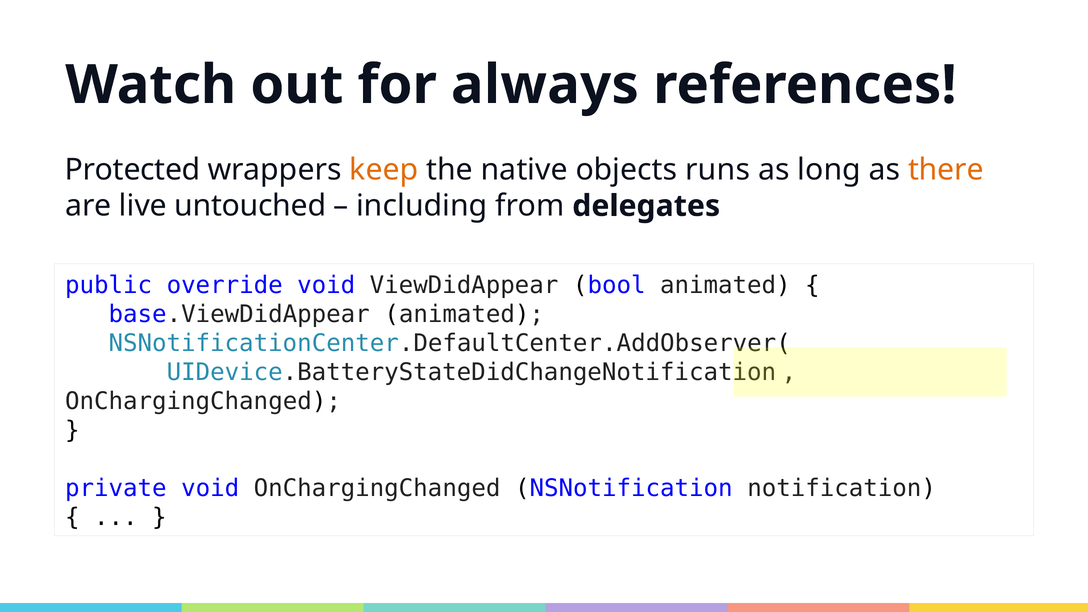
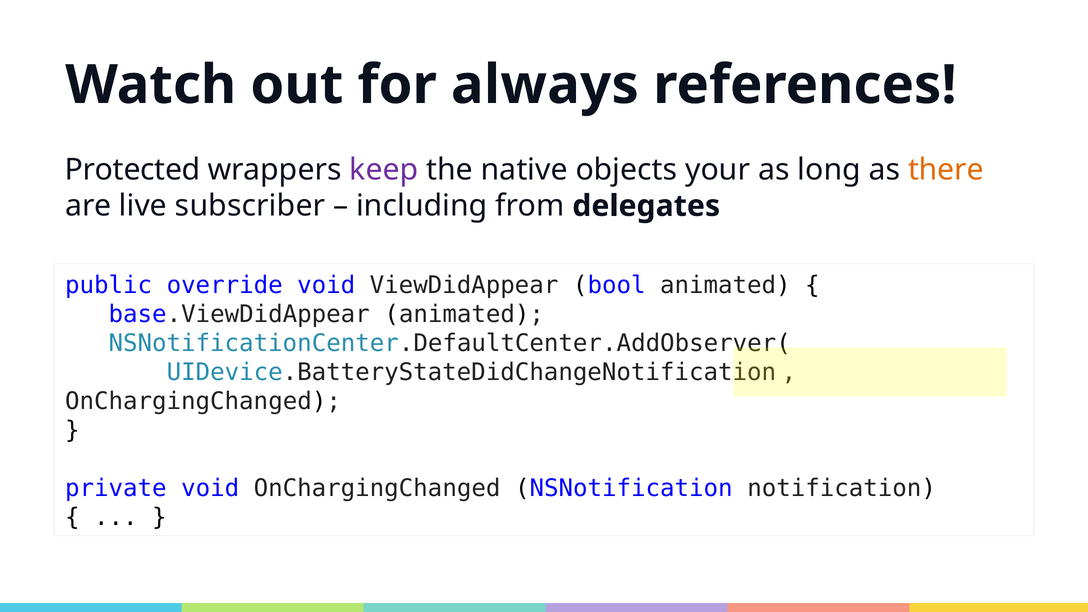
keep colour: orange -> purple
runs: runs -> your
untouched: untouched -> subscriber
